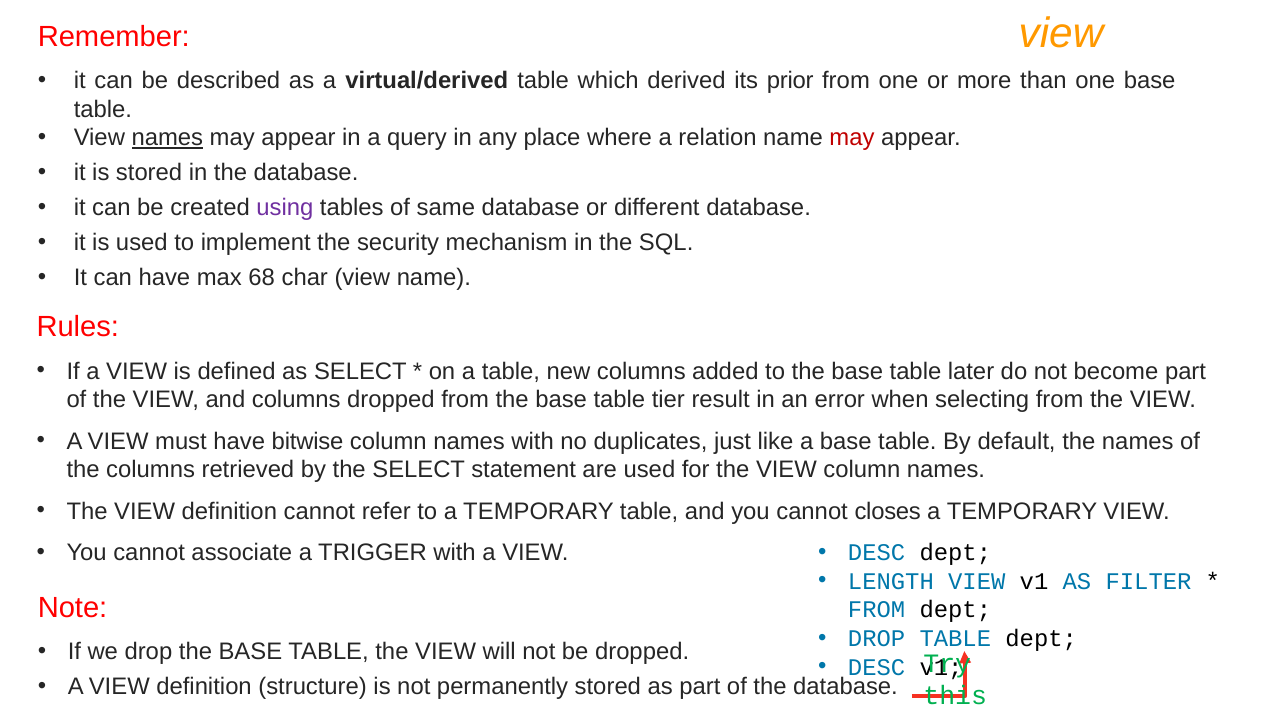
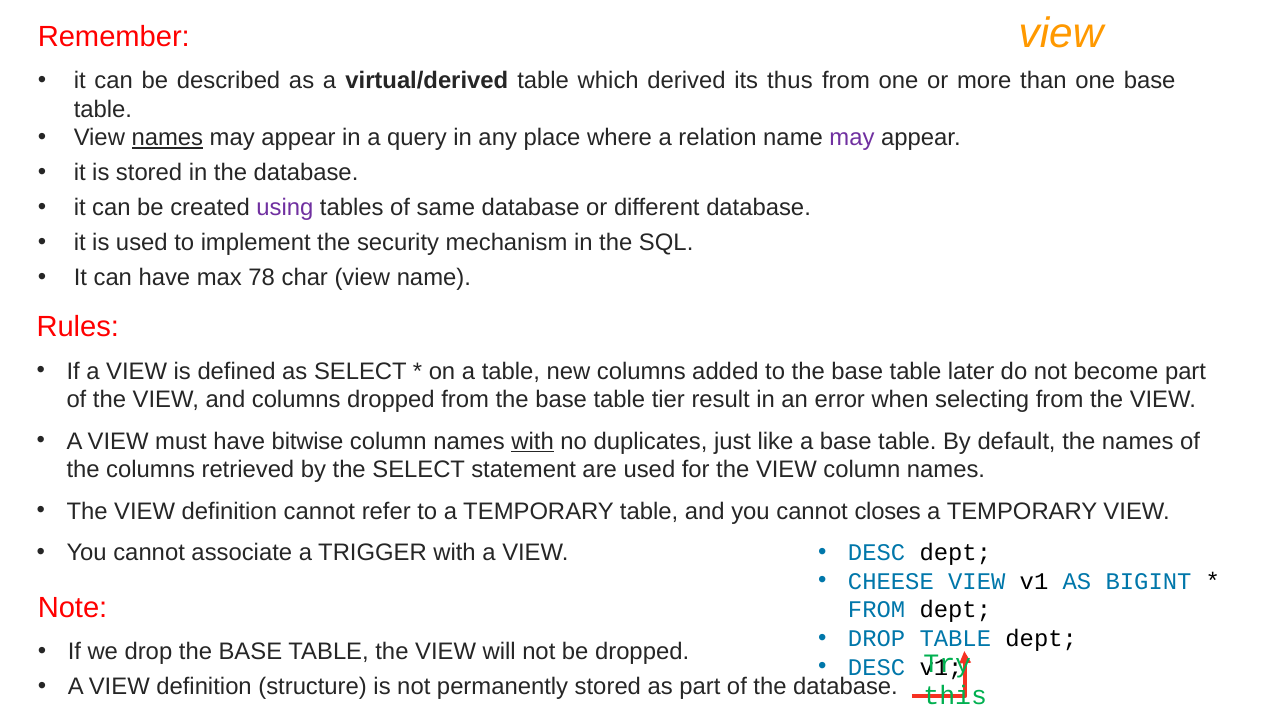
prior: prior -> thus
may at (852, 138) colour: red -> purple
68: 68 -> 78
with at (533, 441) underline: none -> present
LENGTH: LENGTH -> CHEESE
FILTER: FILTER -> BIGINT
